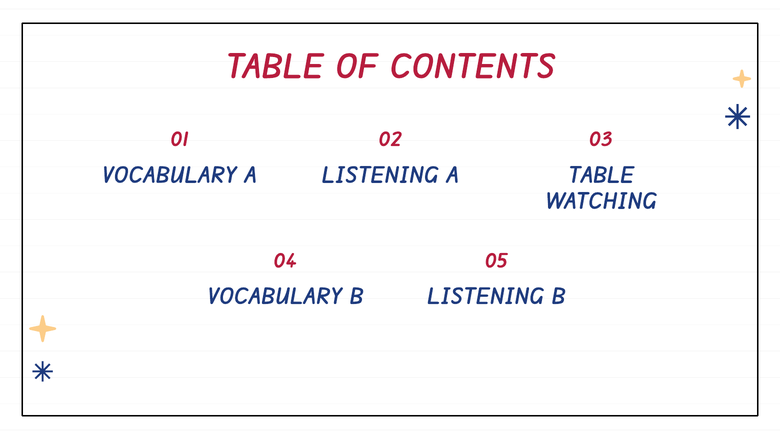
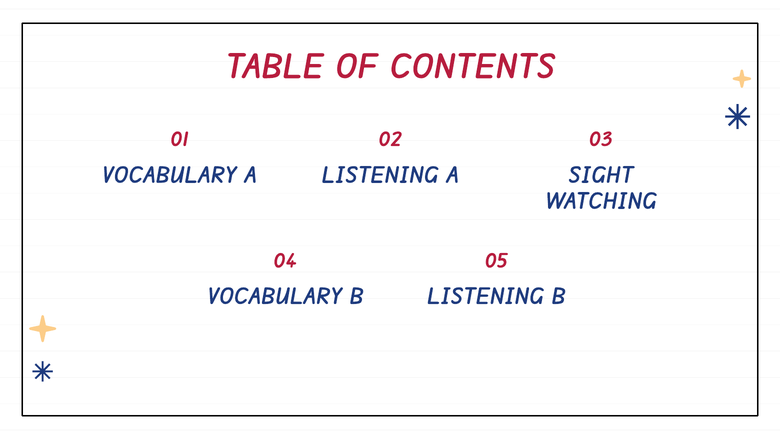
A TABLE: TABLE -> SIGHT
